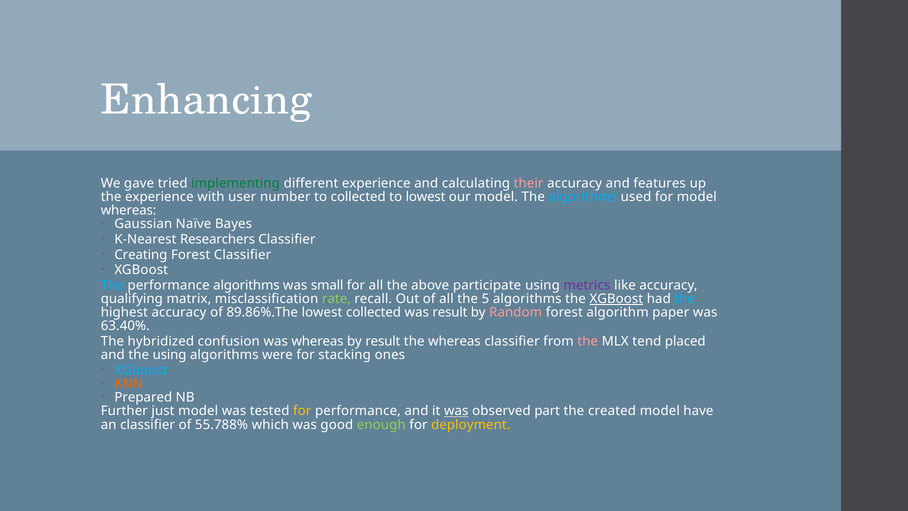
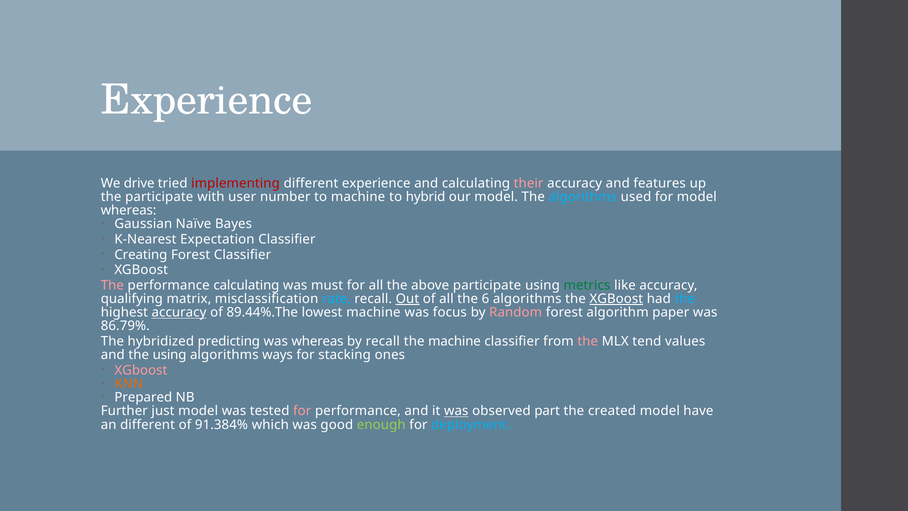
Enhancing at (206, 100): Enhancing -> Experience
gave: gave -> drive
implementing colour: green -> red
the experience: experience -> participate
to collected: collected -> machine
to lowest: lowest -> hybrid
Researchers: Researchers -> Expectation
The at (112, 285) colour: light blue -> pink
performance algorithms: algorithms -> calculating
small: small -> must
metrics colour: purple -> green
rate colour: light green -> light blue
Out underline: none -> present
5: 5 -> 6
accuracy at (179, 312) underline: none -> present
89.86%.The: 89.86%.The -> 89.44%.The
lowest collected: collected -> machine
was result: result -> focus
63.40%: 63.40% -> 86.79%
confusion: confusion -> predicting
by result: result -> recall
the whereas: whereas -> machine
placed: placed -> values
were: were -> ways
XGboost at (141, 370) colour: light blue -> pink
for at (302, 411) colour: yellow -> pink
an classifier: classifier -> different
55.788%: 55.788% -> 91.384%
deployment colour: yellow -> light blue
